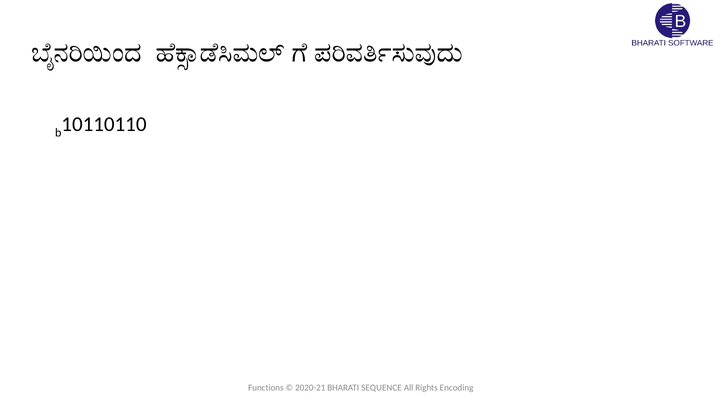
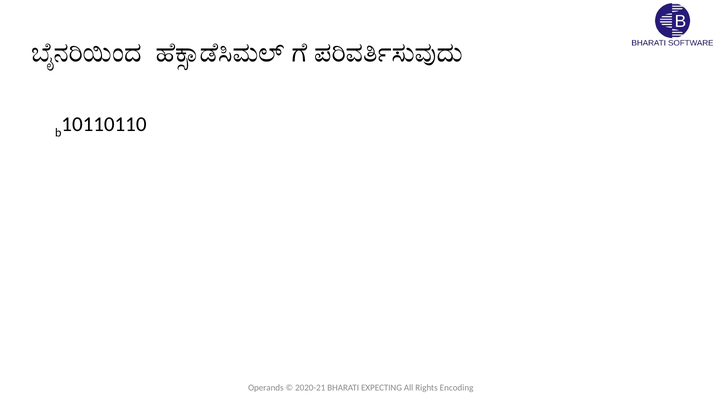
Functions: Functions -> Operands
SEQUENCE: SEQUENCE -> EXPECTING
